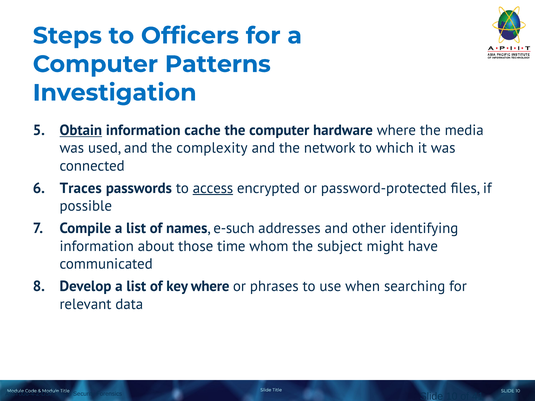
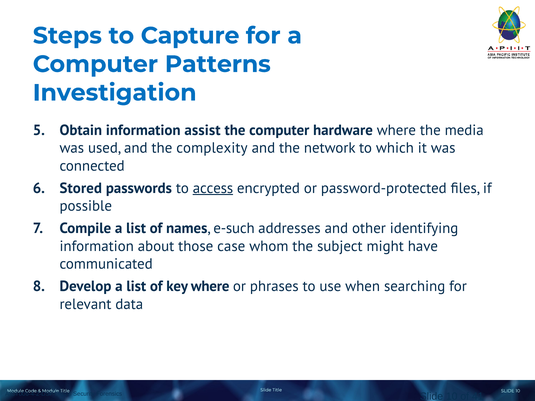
Officers: Officers -> Capture
Obtain underline: present -> none
cache: cache -> assist
Traces: Traces -> Stored
time: time -> case
